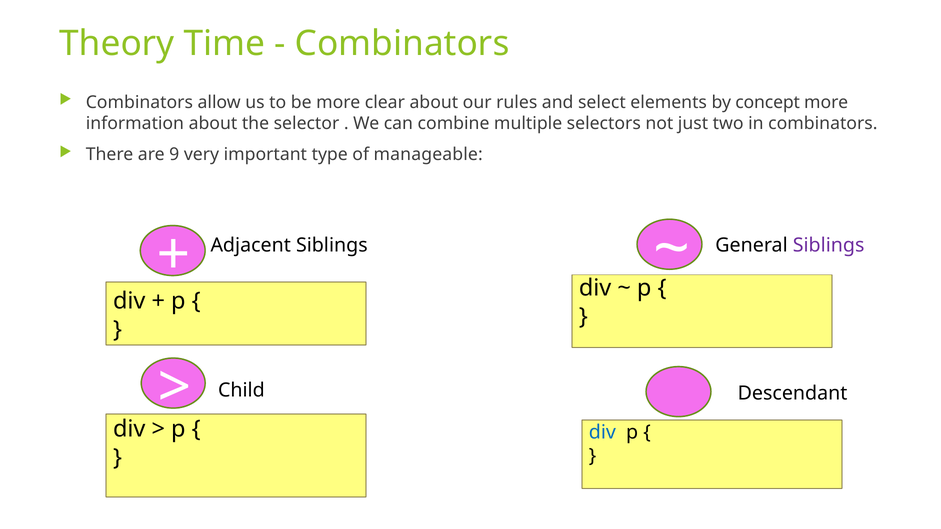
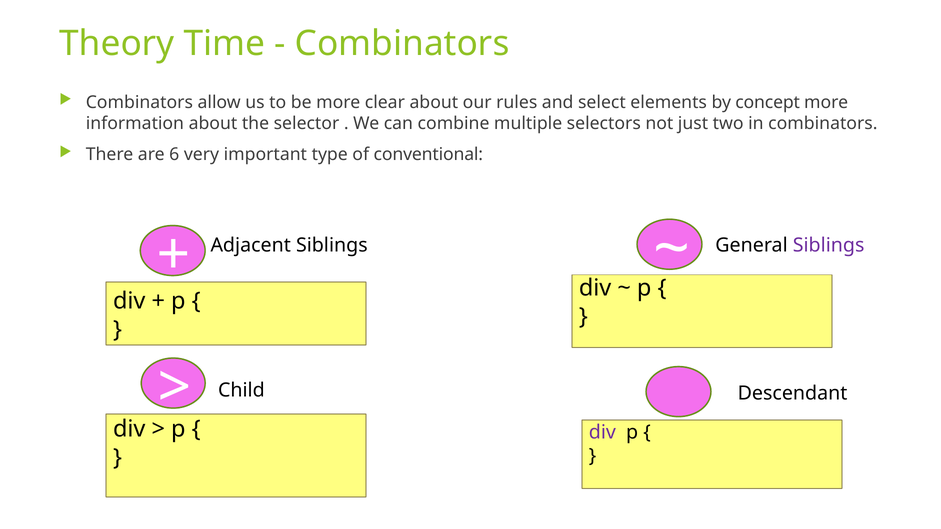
9: 9 -> 6
manageable: manageable -> conventional
div at (602, 433) colour: blue -> purple
